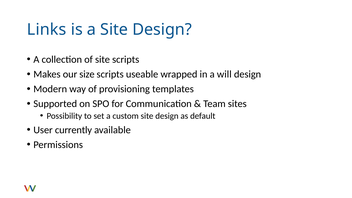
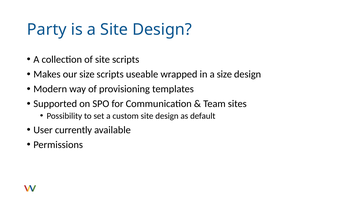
Links: Links -> Party
a will: will -> size
